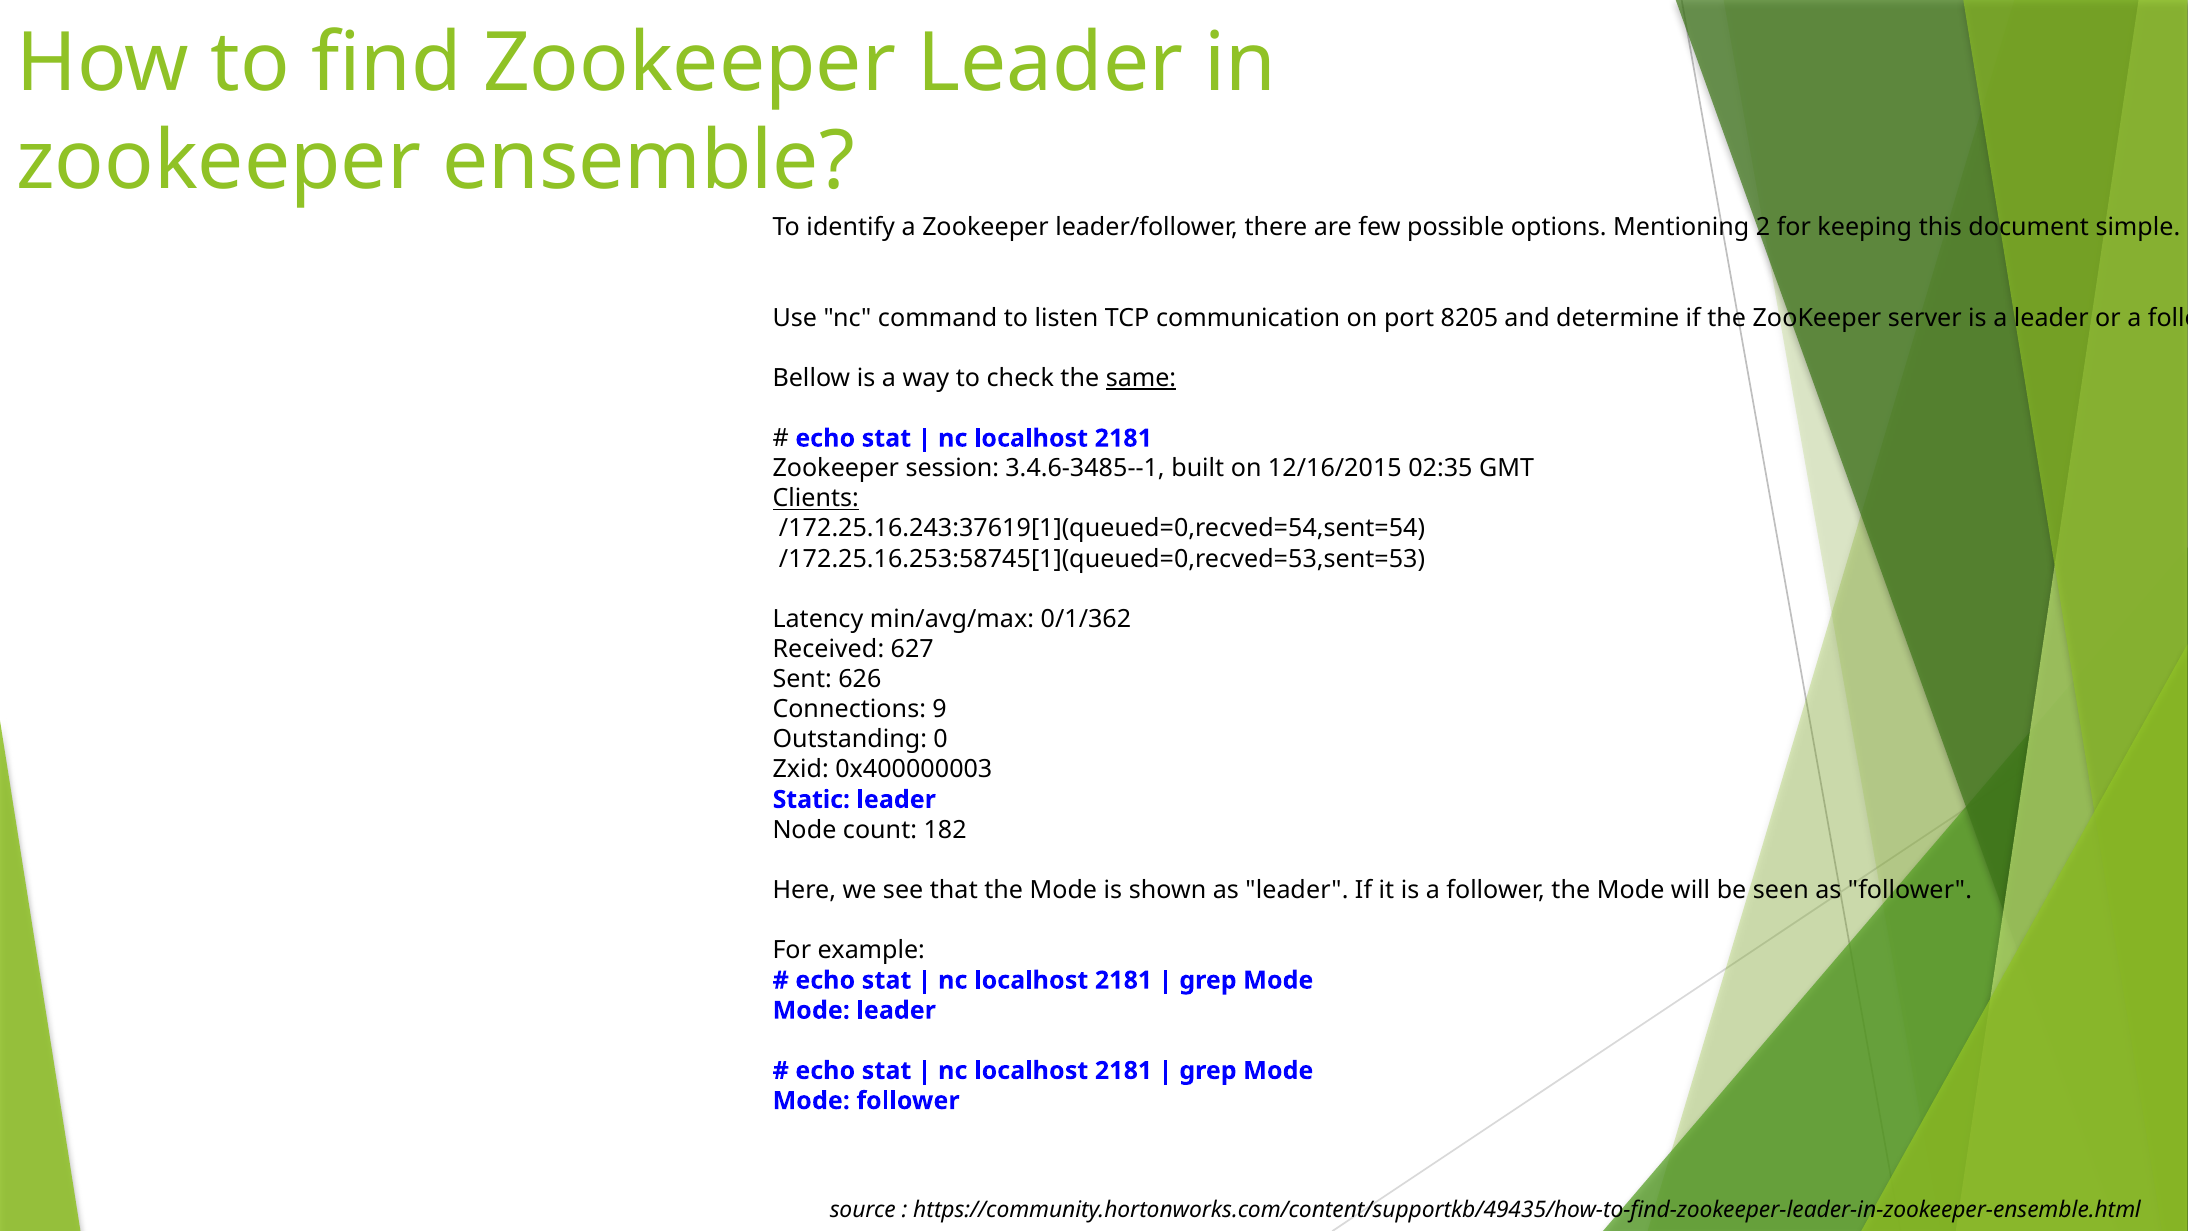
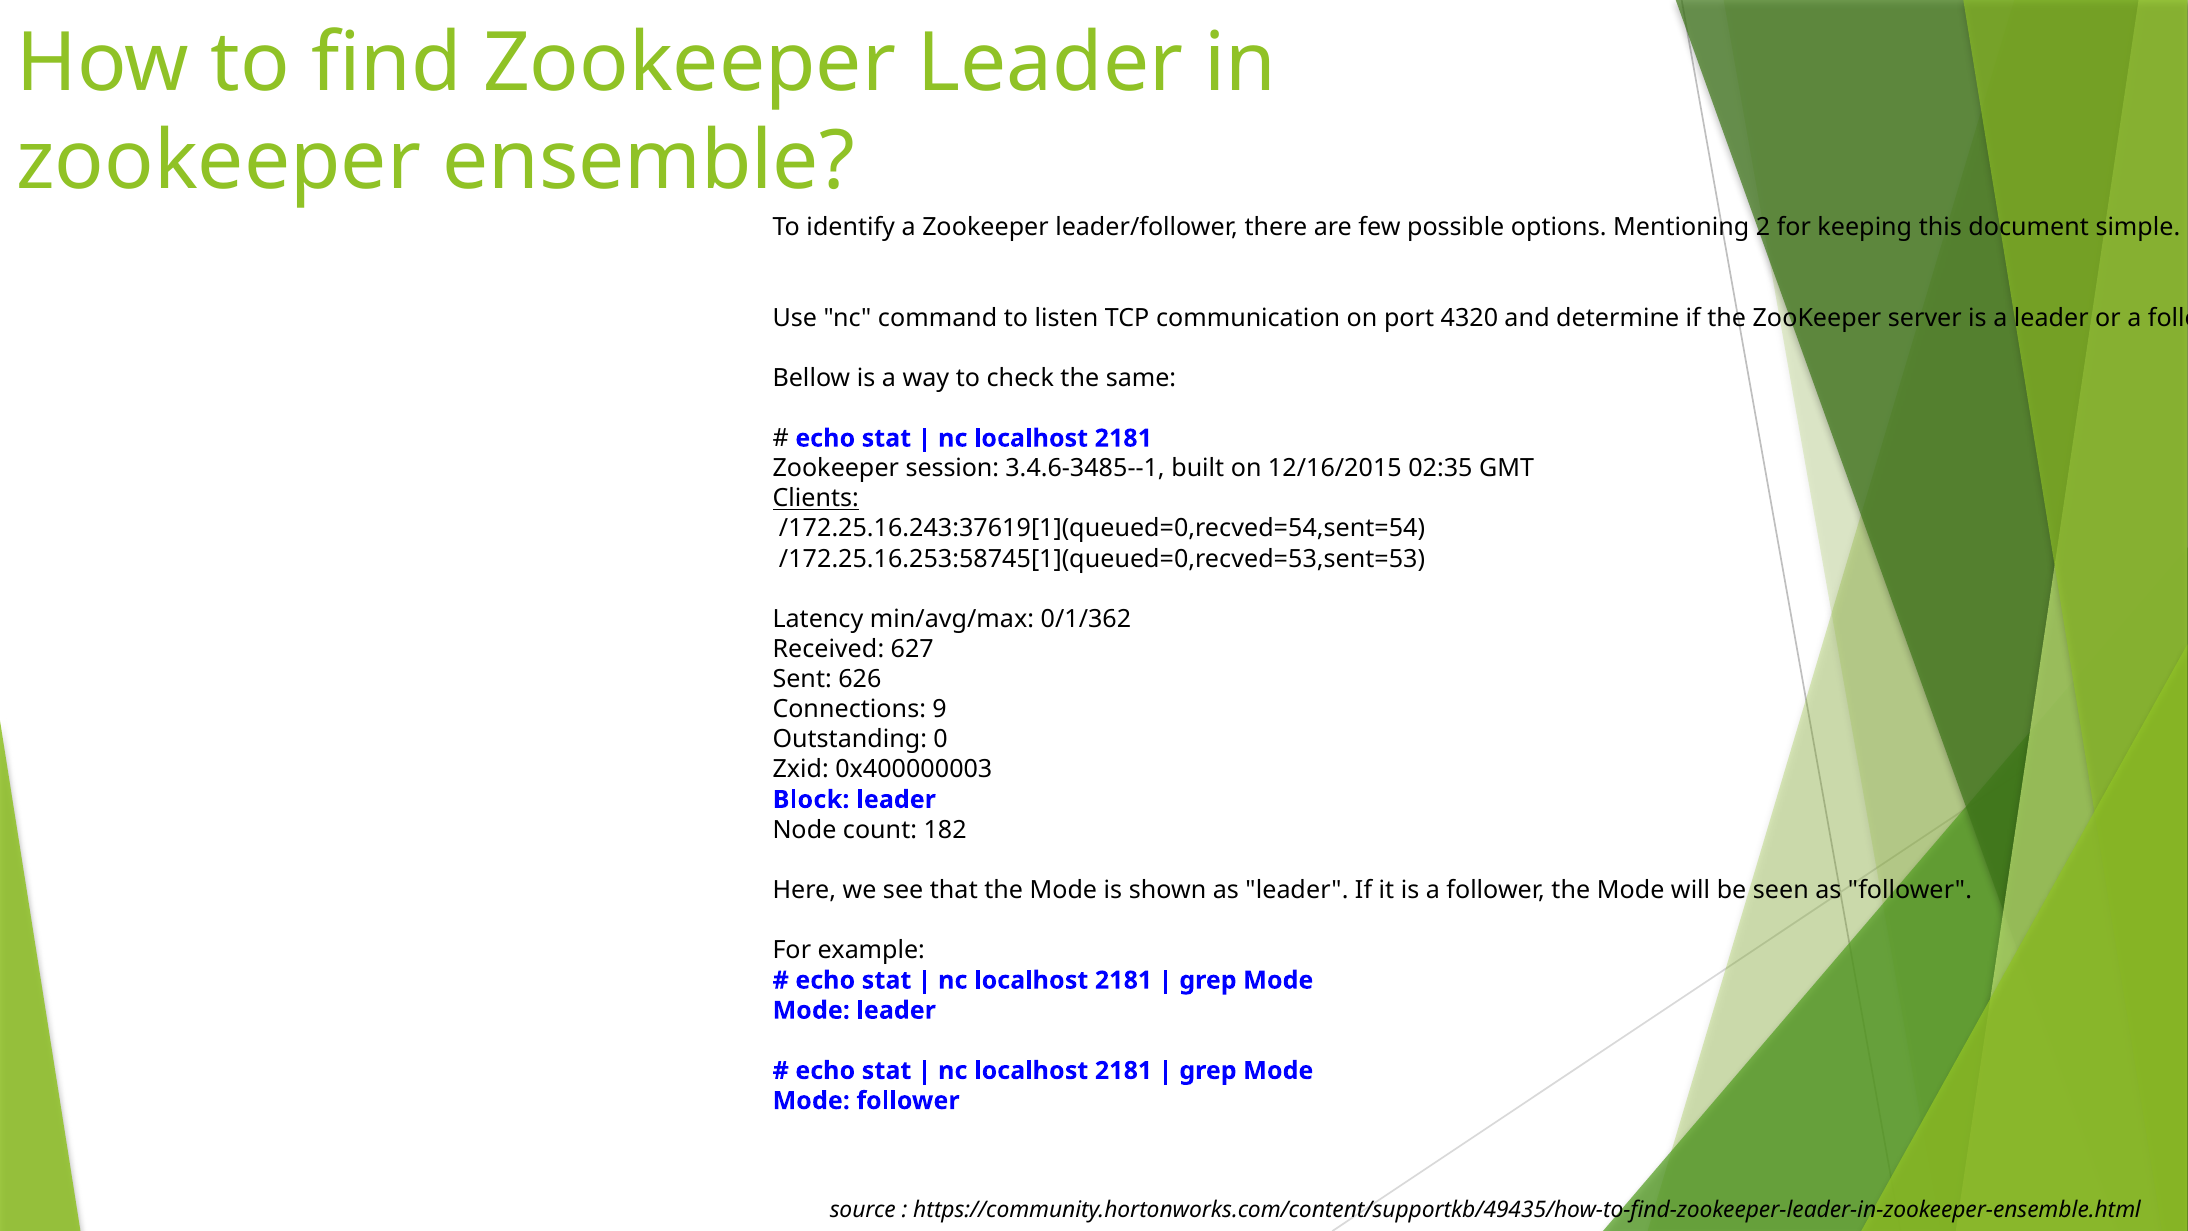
8205: 8205 -> 4320
same underline: present -> none
Static: Static -> Block
